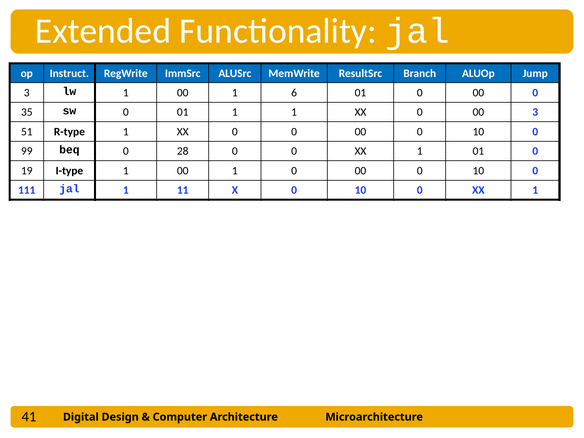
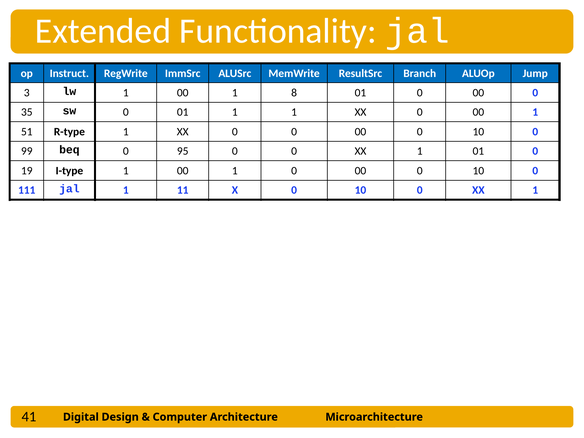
6: 6 -> 8
0 00 3: 3 -> 1
28: 28 -> 95
